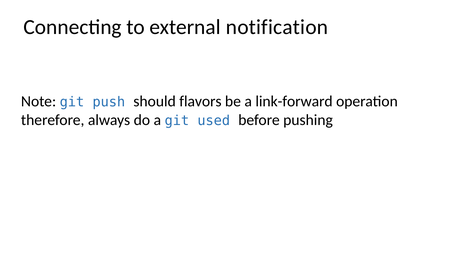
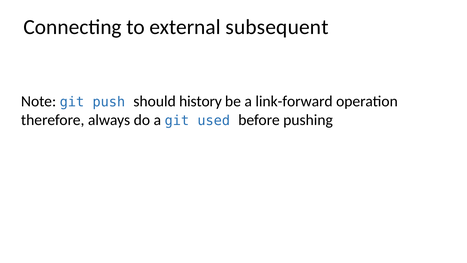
notification: notification -> subsequent
flavors: flavors -> history
